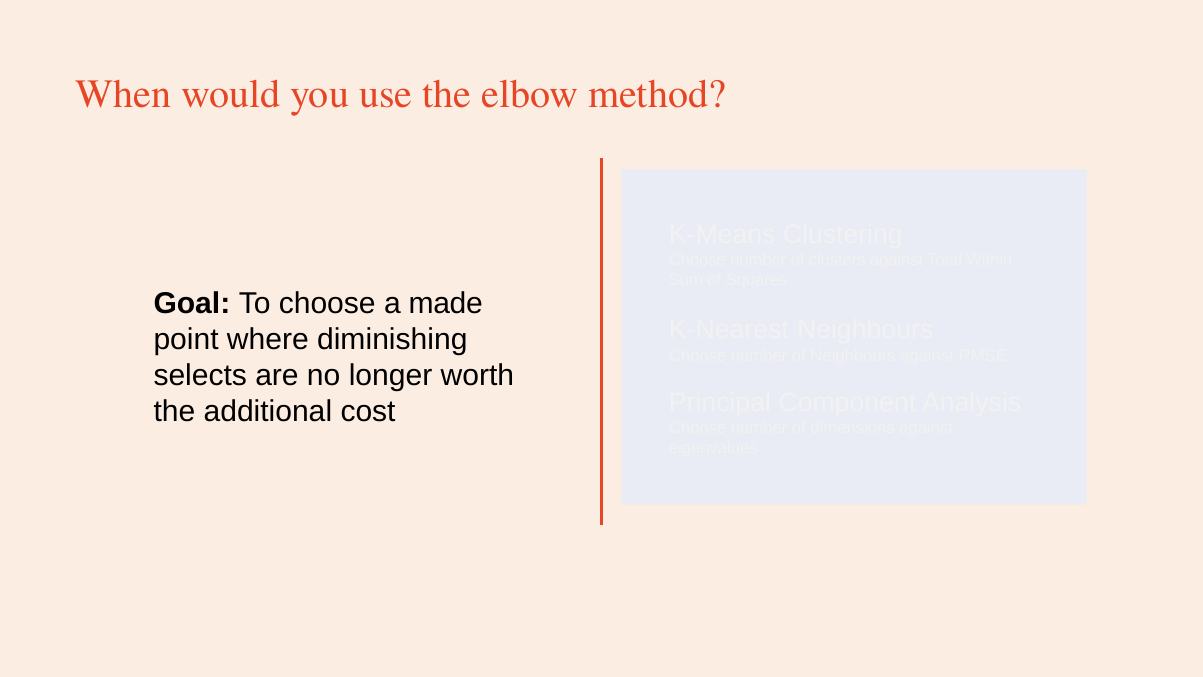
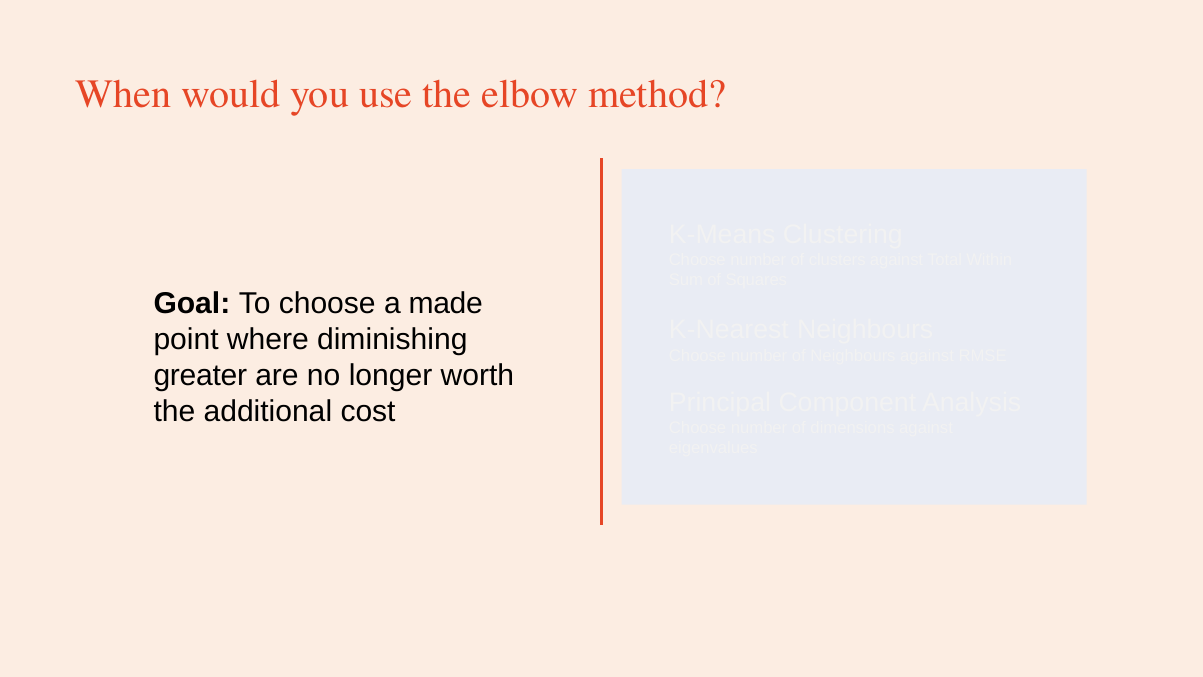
selects: selects -> greater
